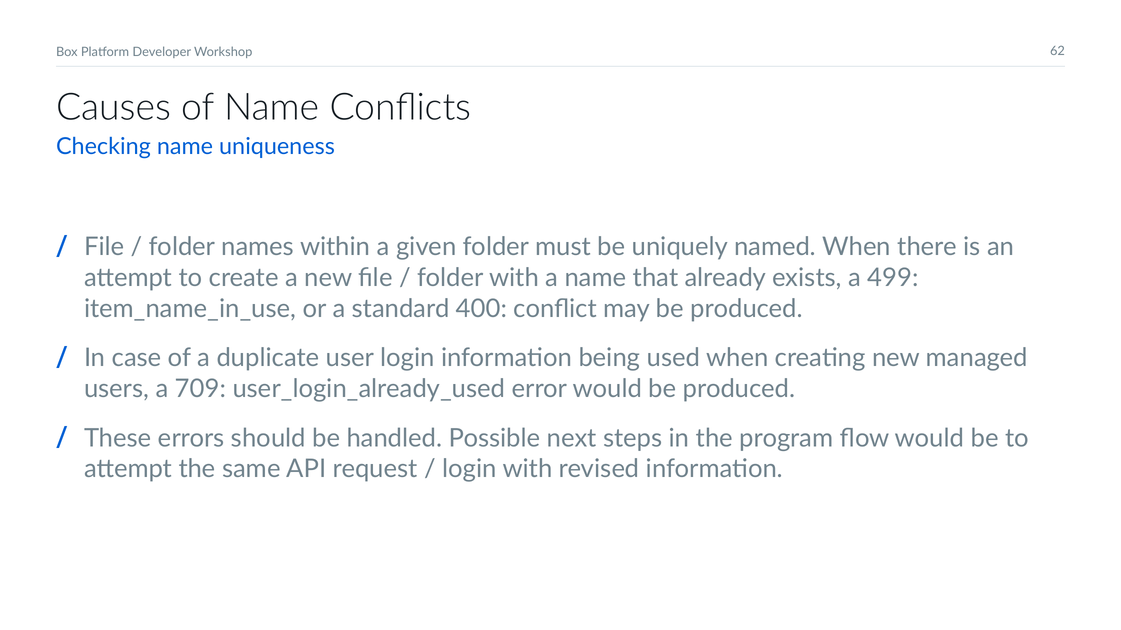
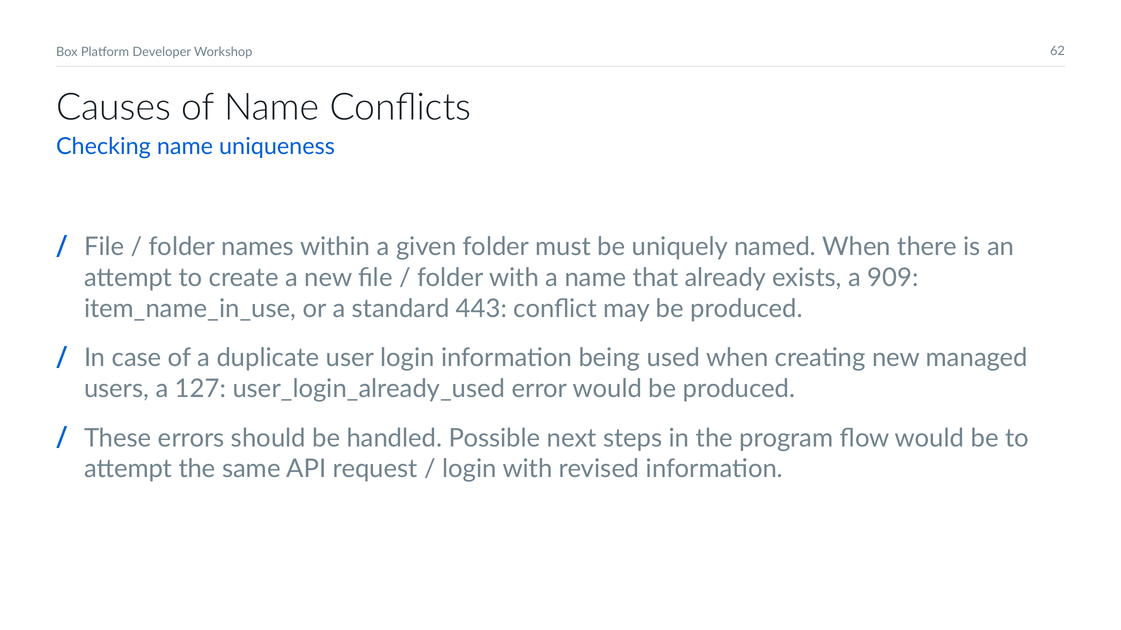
499: 499 -> 909
400: 400 -> 443
709: 709 -> 127
